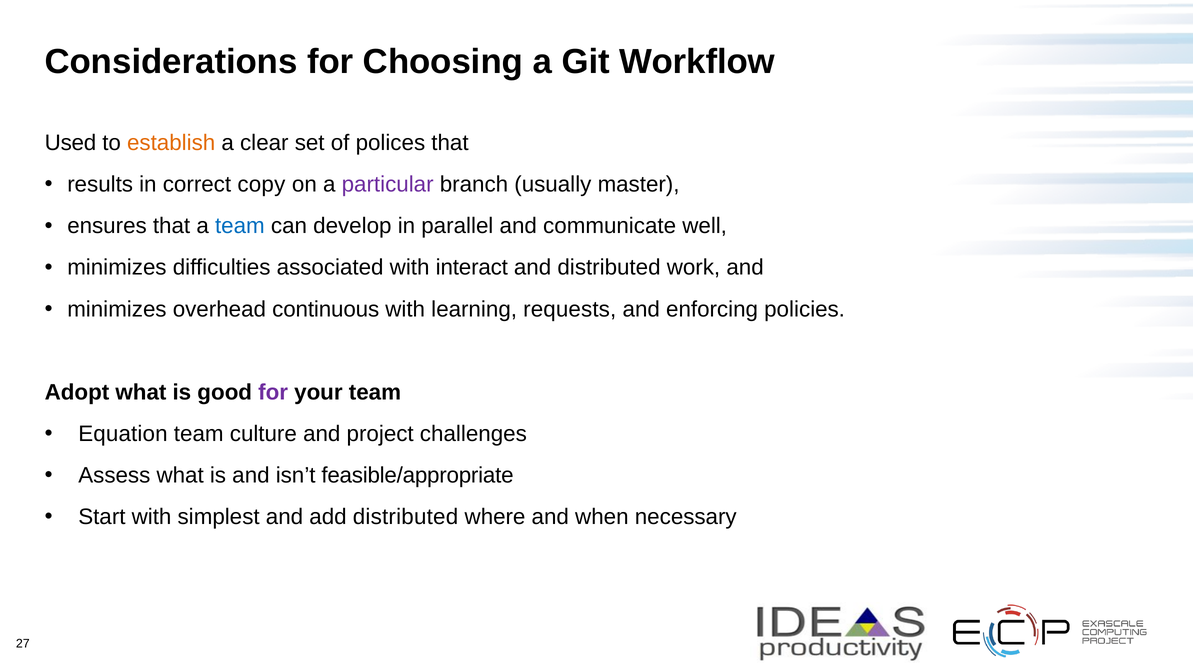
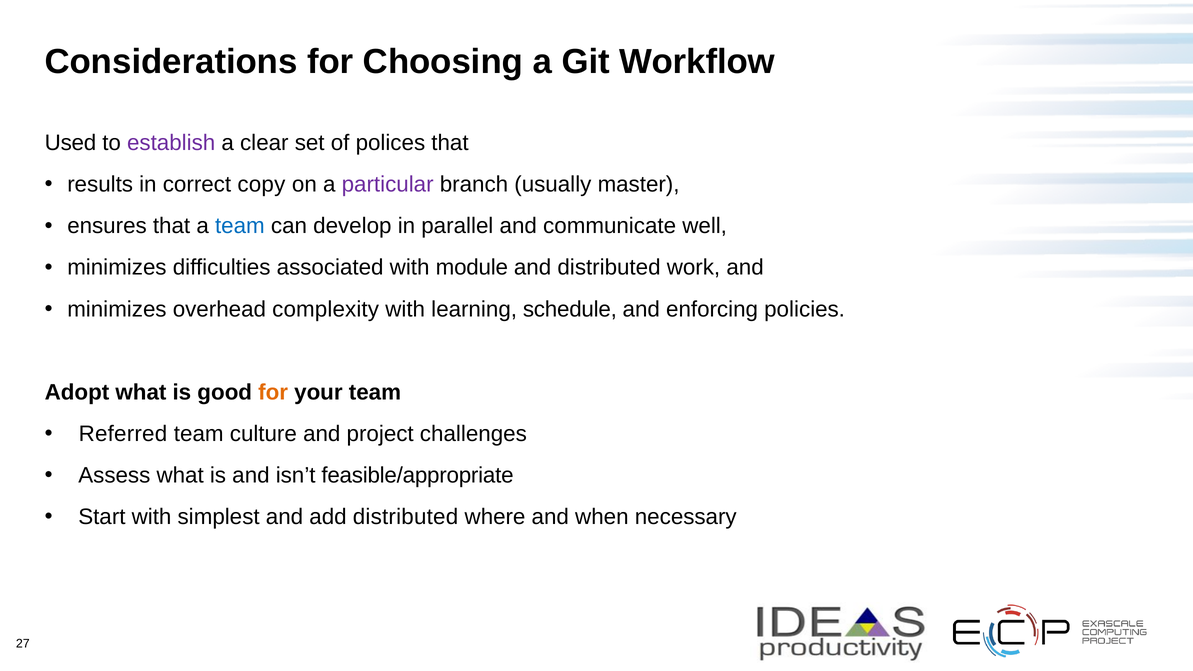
establish colour: orange -> purple
interact: interact -> module
continuous: continuous -> complexity
requests: requests -> schedule
for at (273, 392) colour: purple -> orange
Equation: Equation -> Referred
